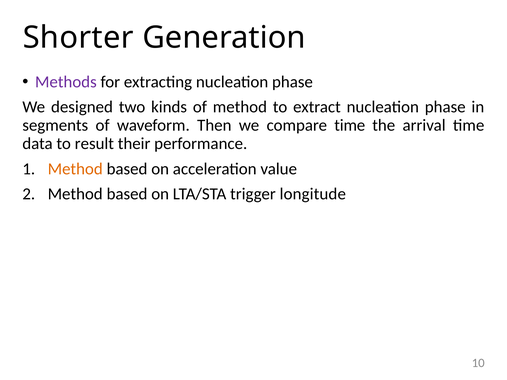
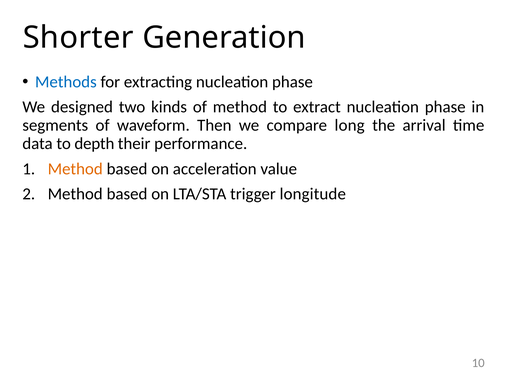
Methods colour: purple -> blue
compare time: time -> long
result: result -> depth
